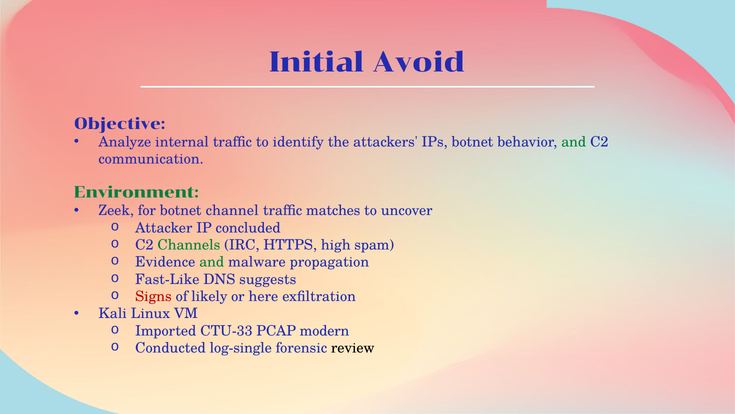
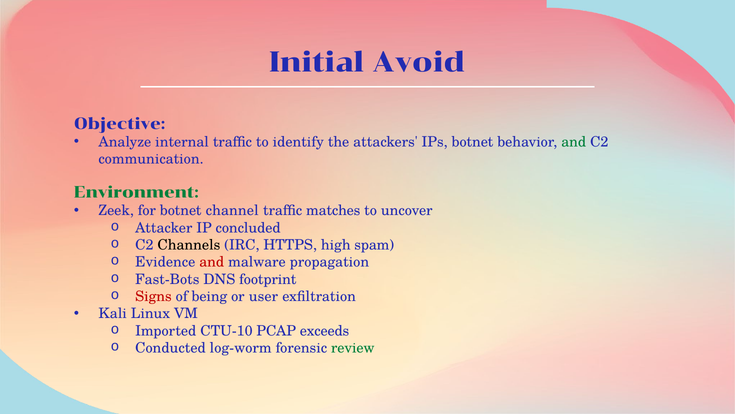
Channels colour: green -> black
and at (212, 262) colour: green -> red
Fast-Like: Fast-Like -> Fast-Bots
suggests: suggests -> footprint
likely: likely -> being
here: here -> user
CTU-33: CTU-33 -> CTU-10
modern: modern -> exceeds
log-single: log-single -> log-worm
review colour: black -> green
